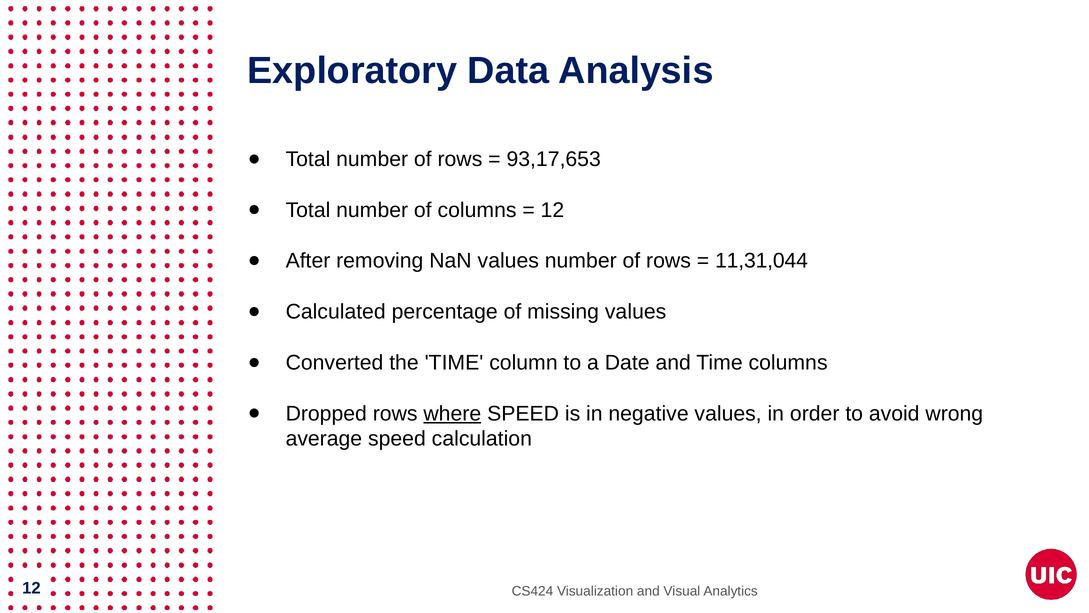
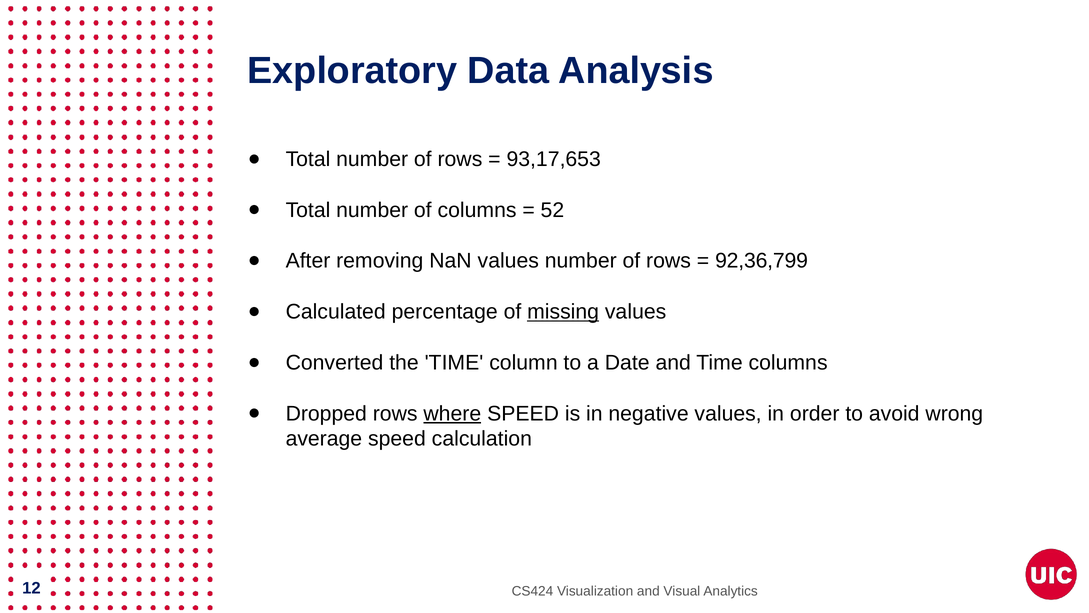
12 at (552, 210): 12 -> 52
11,31,044: 11,31,044 -> 92,36,799
missing underline: none -> present
